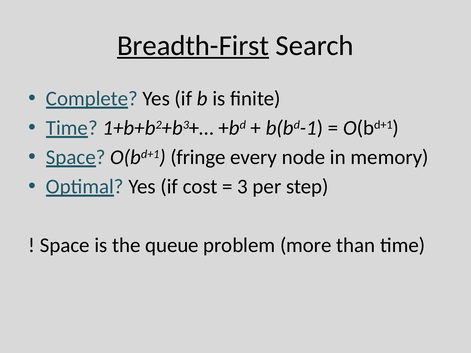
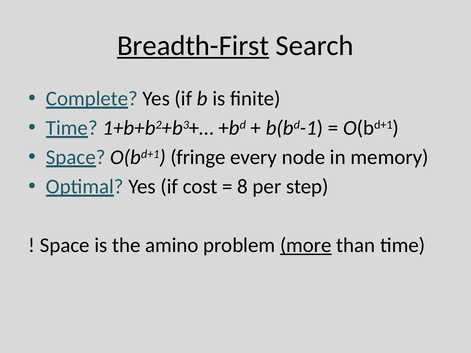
3: 3 -> 8
queue: queue -> amino
more underline: none -> present
